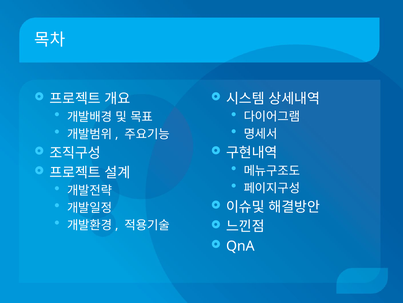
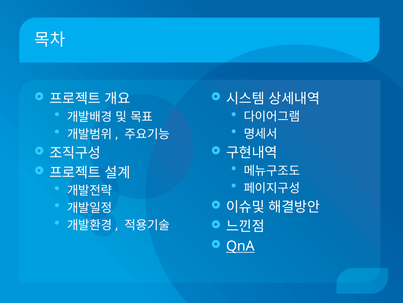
QnA underline: none -> present
